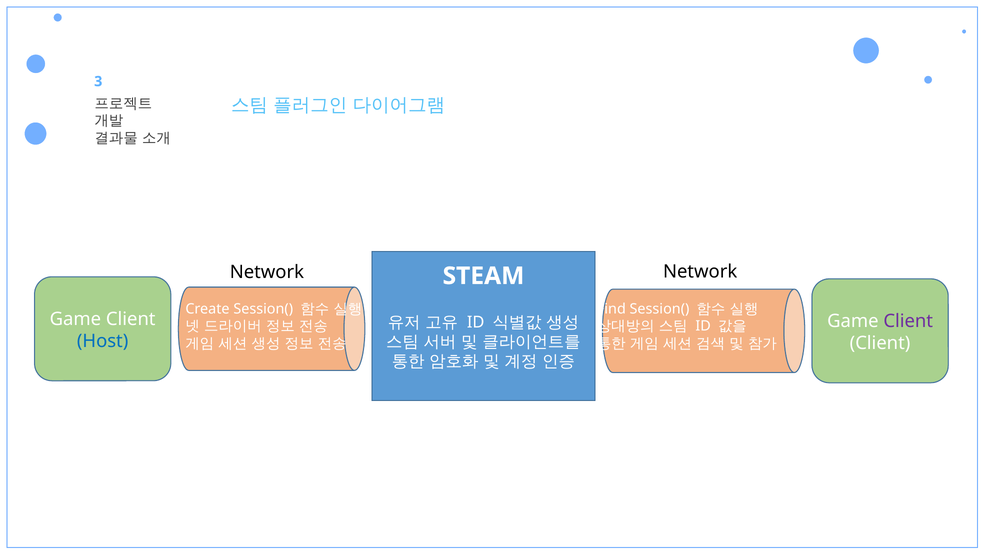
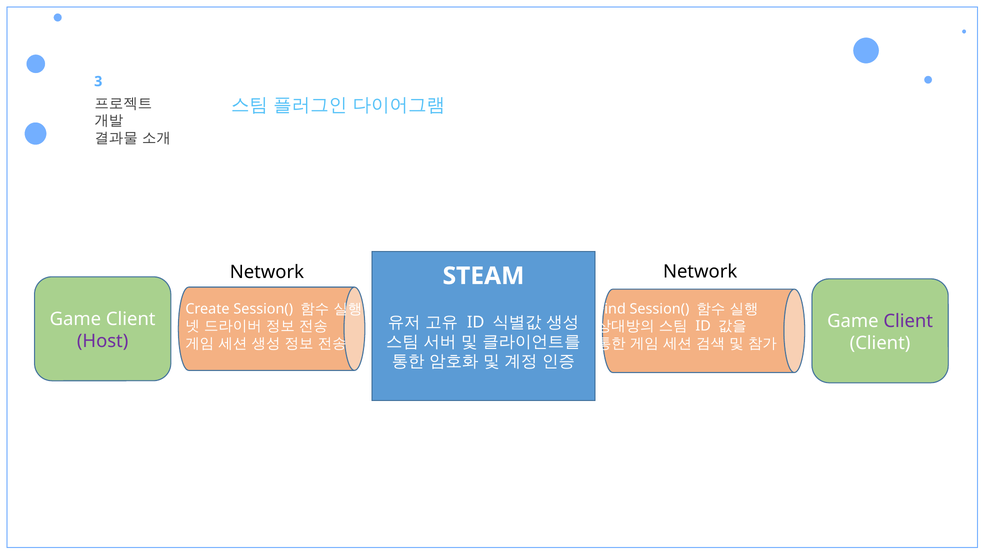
Host colour: blue -> purple
